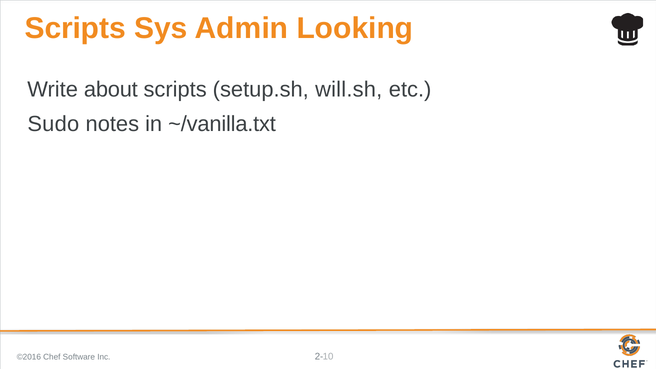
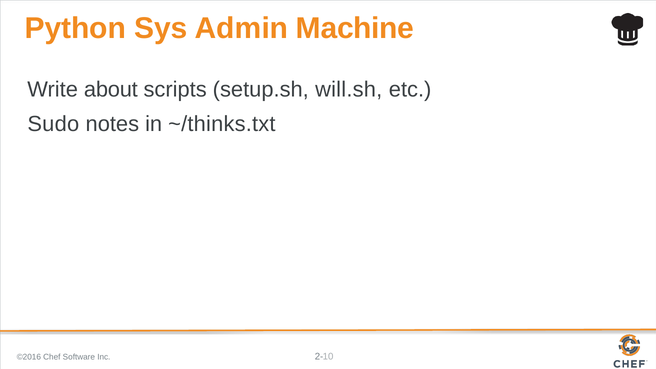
Scripts at (75, 28): Scripts -> Python
Looking: Looking -> Machine
~/vanilla.txt: ~/vanilla.txt -> ~/thinks.txt
